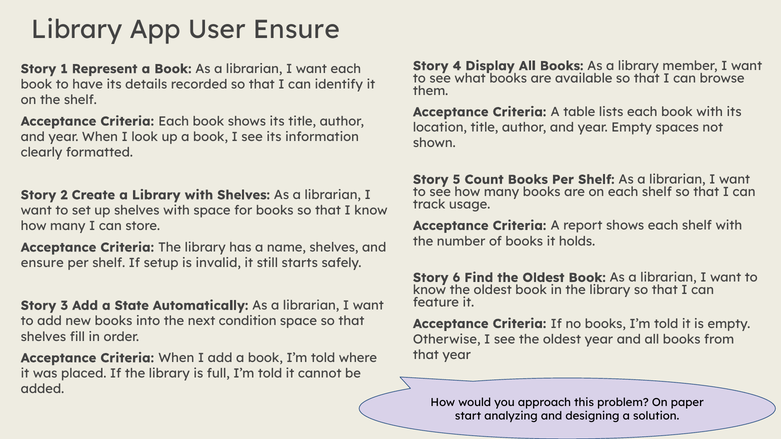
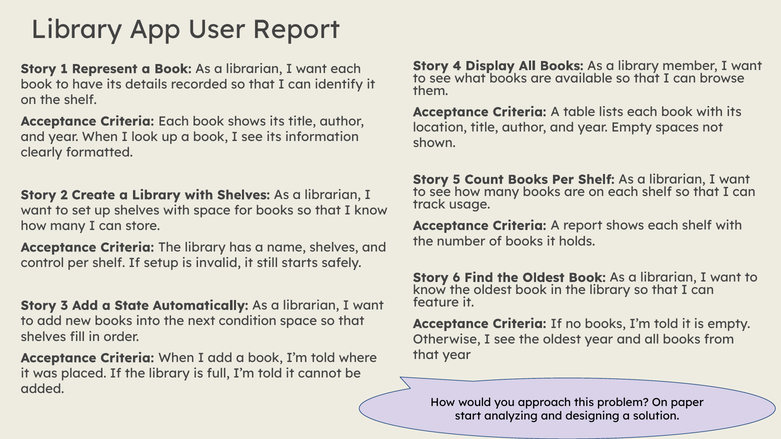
User Ensure: Ensure -> Report
ensure at (42, 263): ensure -> control
